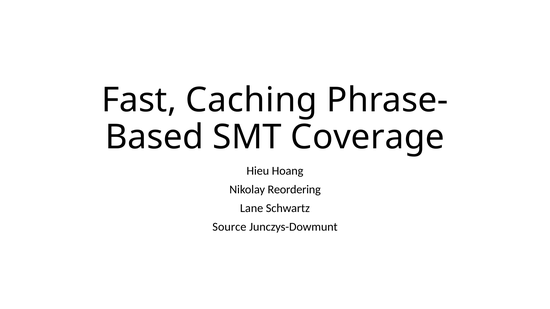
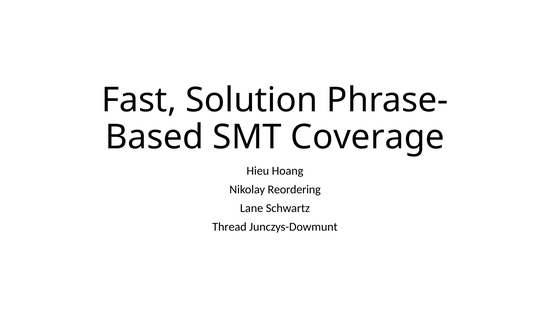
Caching: Caching -> Solution
Source: Source -> Thread
